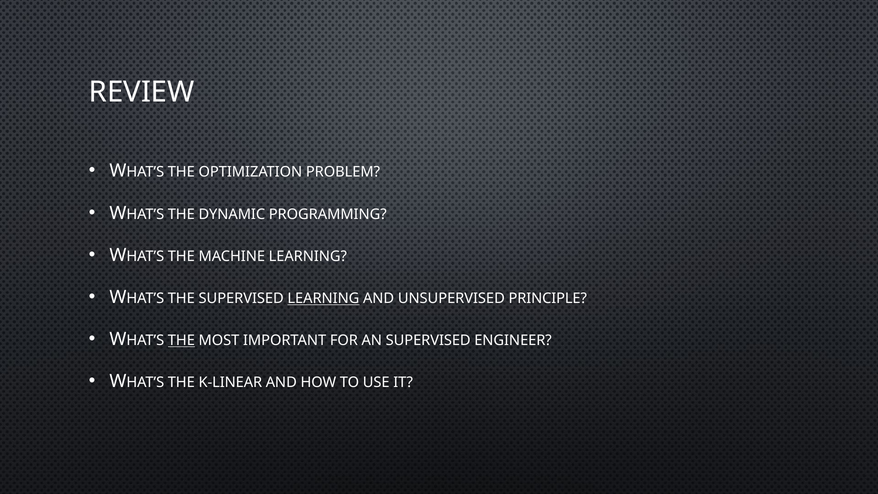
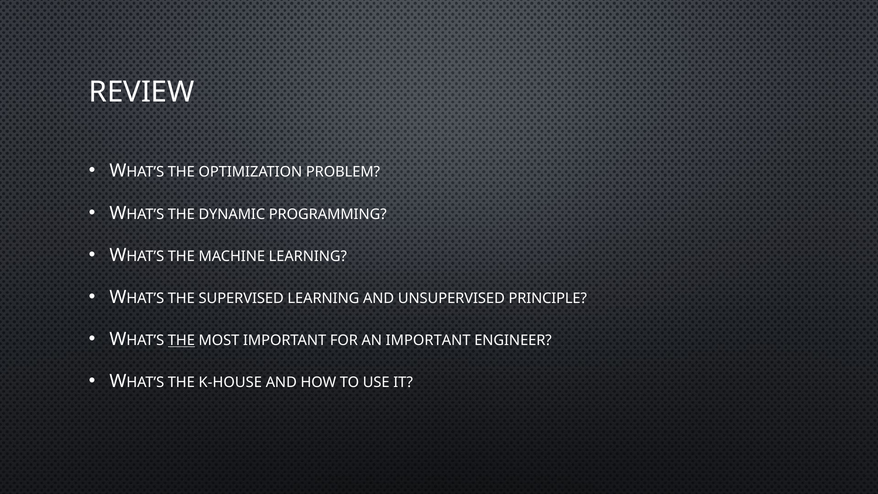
LEARNING at (323, 298) underline: present -> none
AN SUPERVISED: SUPERVISED -> IMPORTANT
K-LINEAR: K-LINEAR -> K-HOUSE
